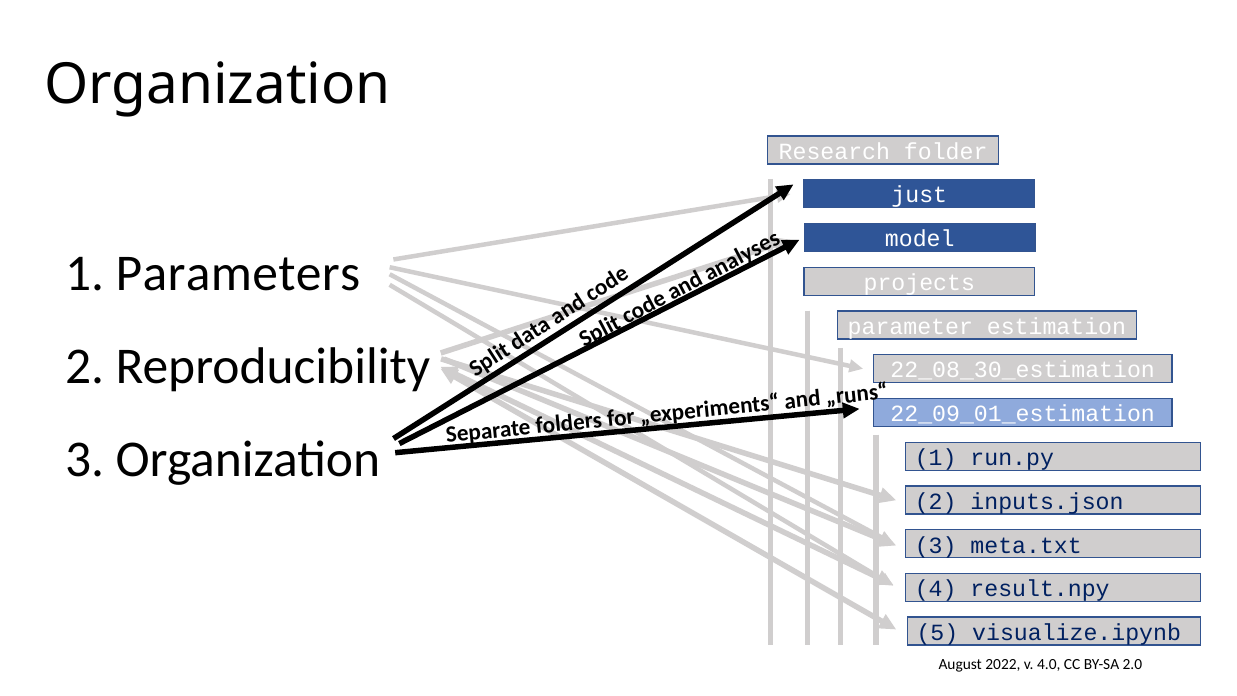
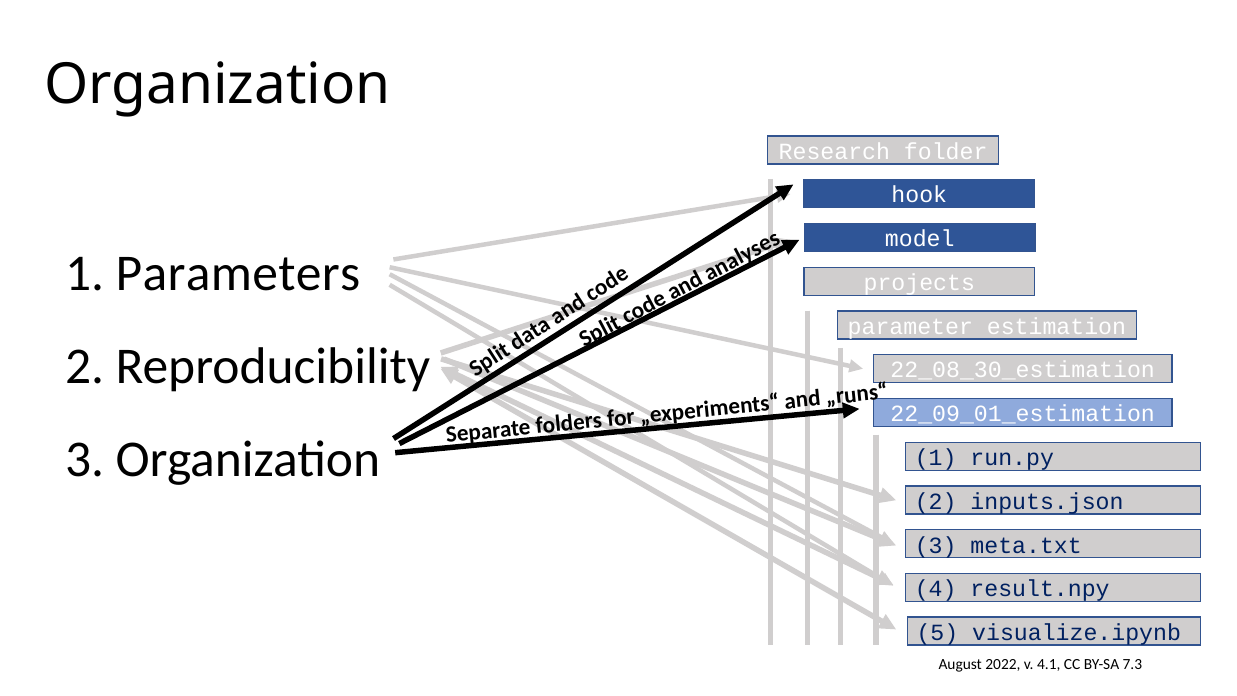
just: just -> hook
4.0: 4.0 -> 4.1
2.0: 2.0 -> 7.3
